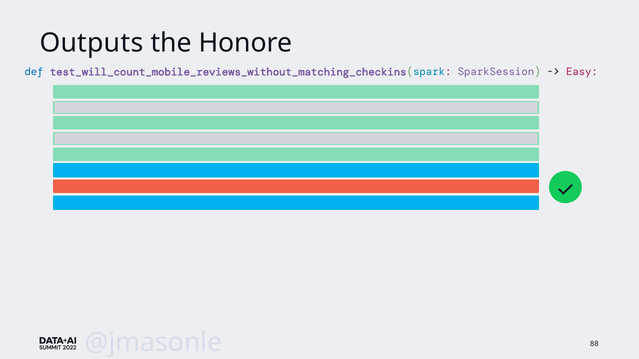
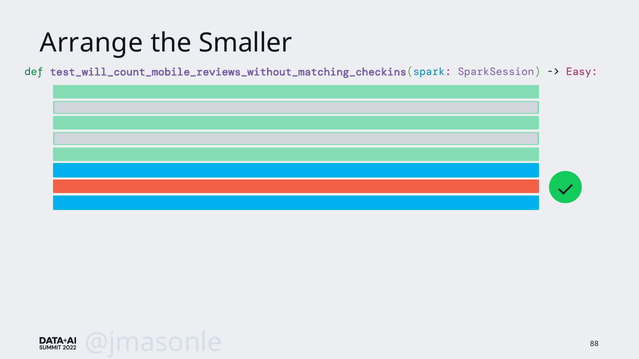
Outputs: Outputs -> Arrange
Honore: Honore -> Smaller
def colour: blue -> green
